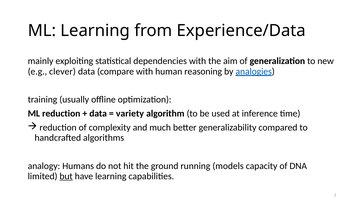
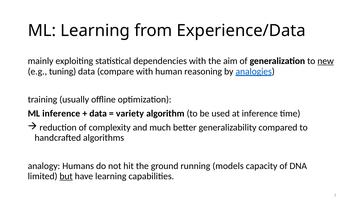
new underline: none -> present
clever: clever -> tuning
ML reduction: reduction -> inference
